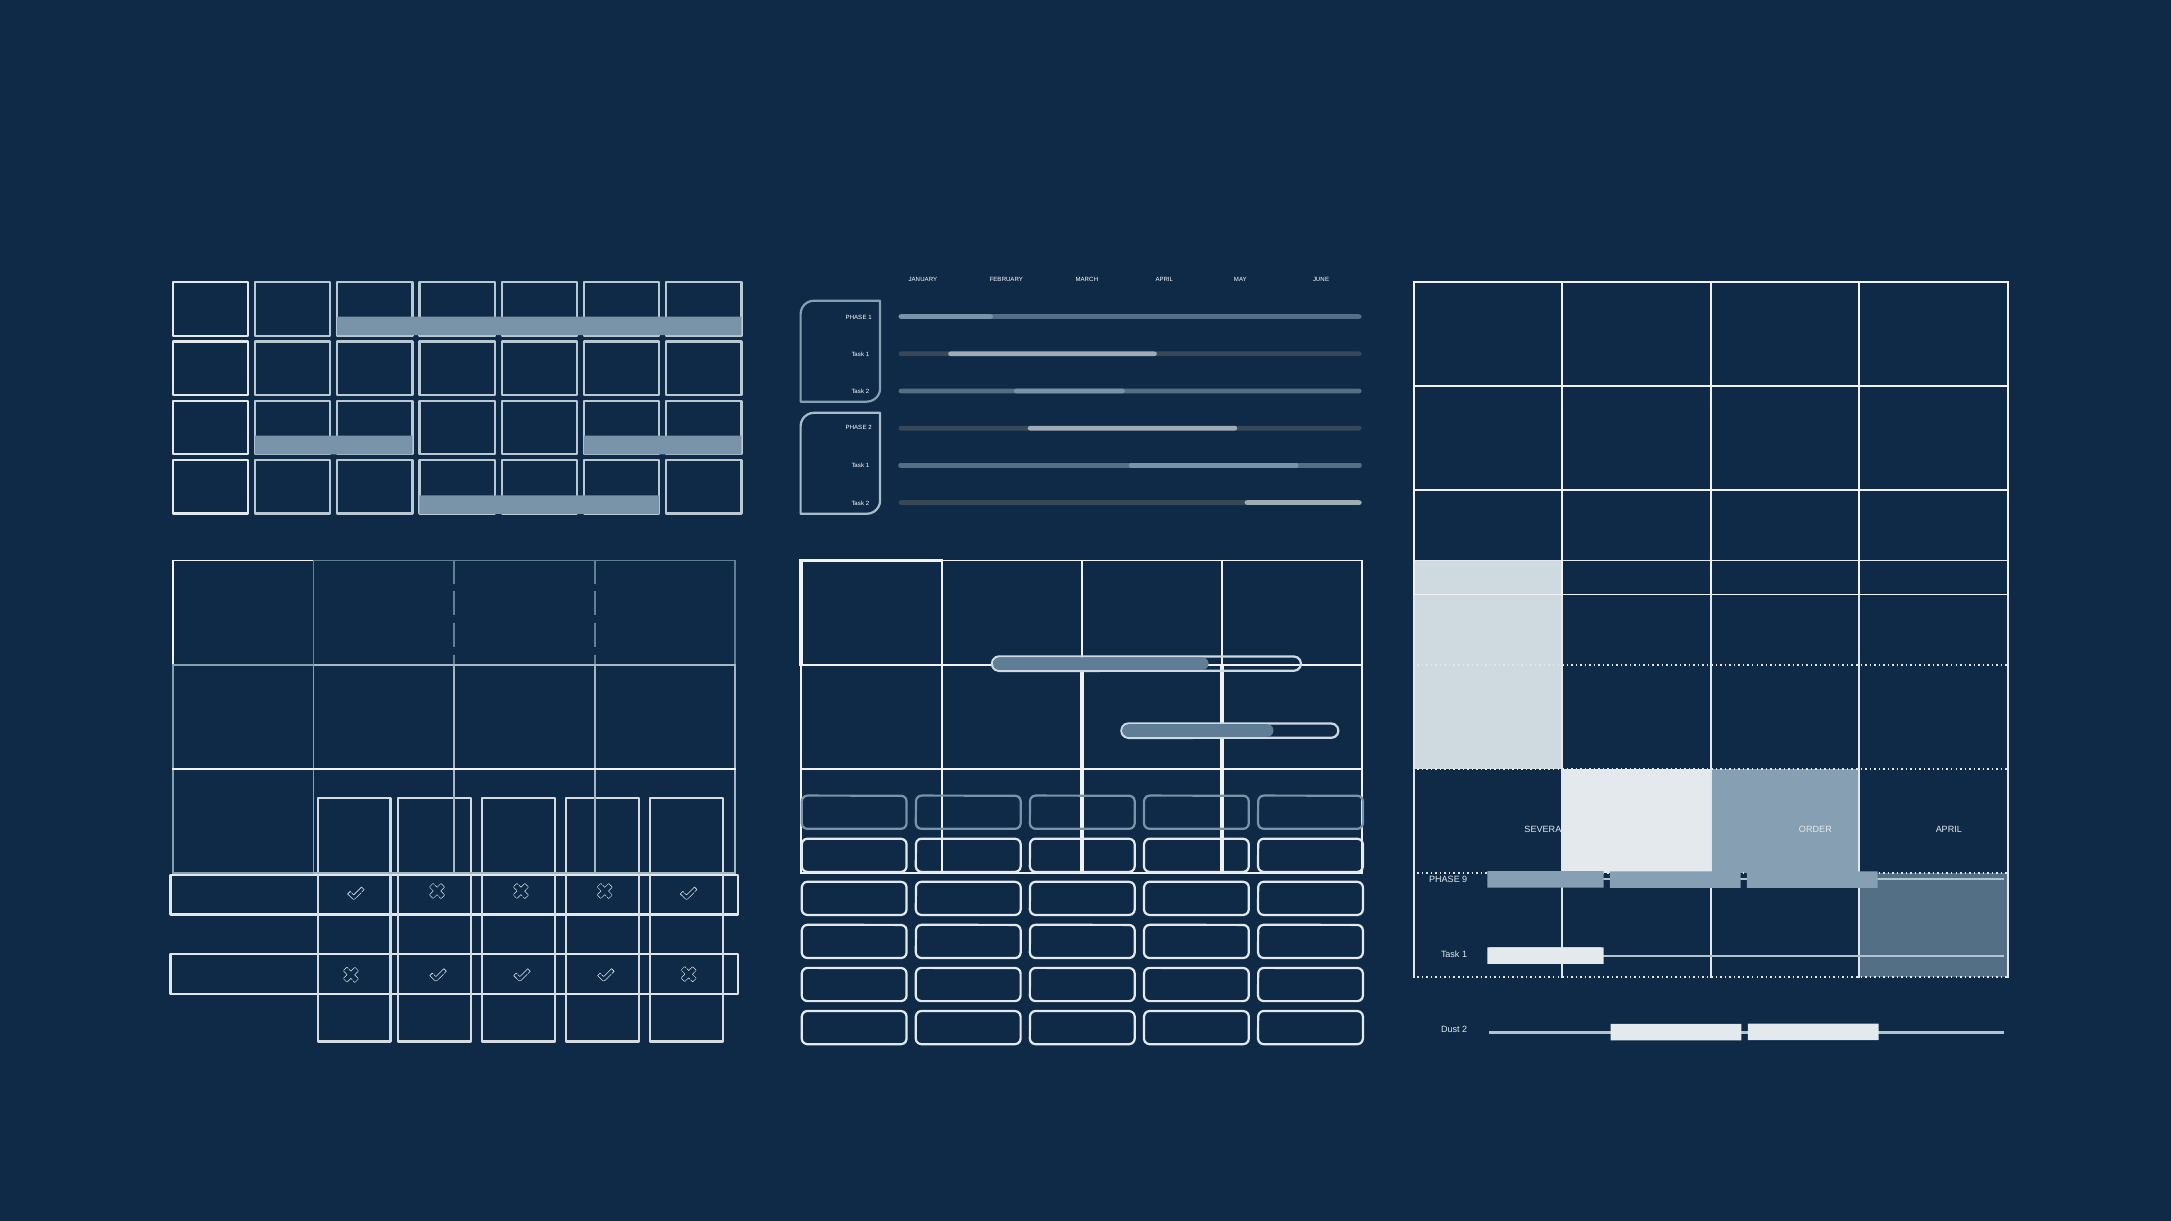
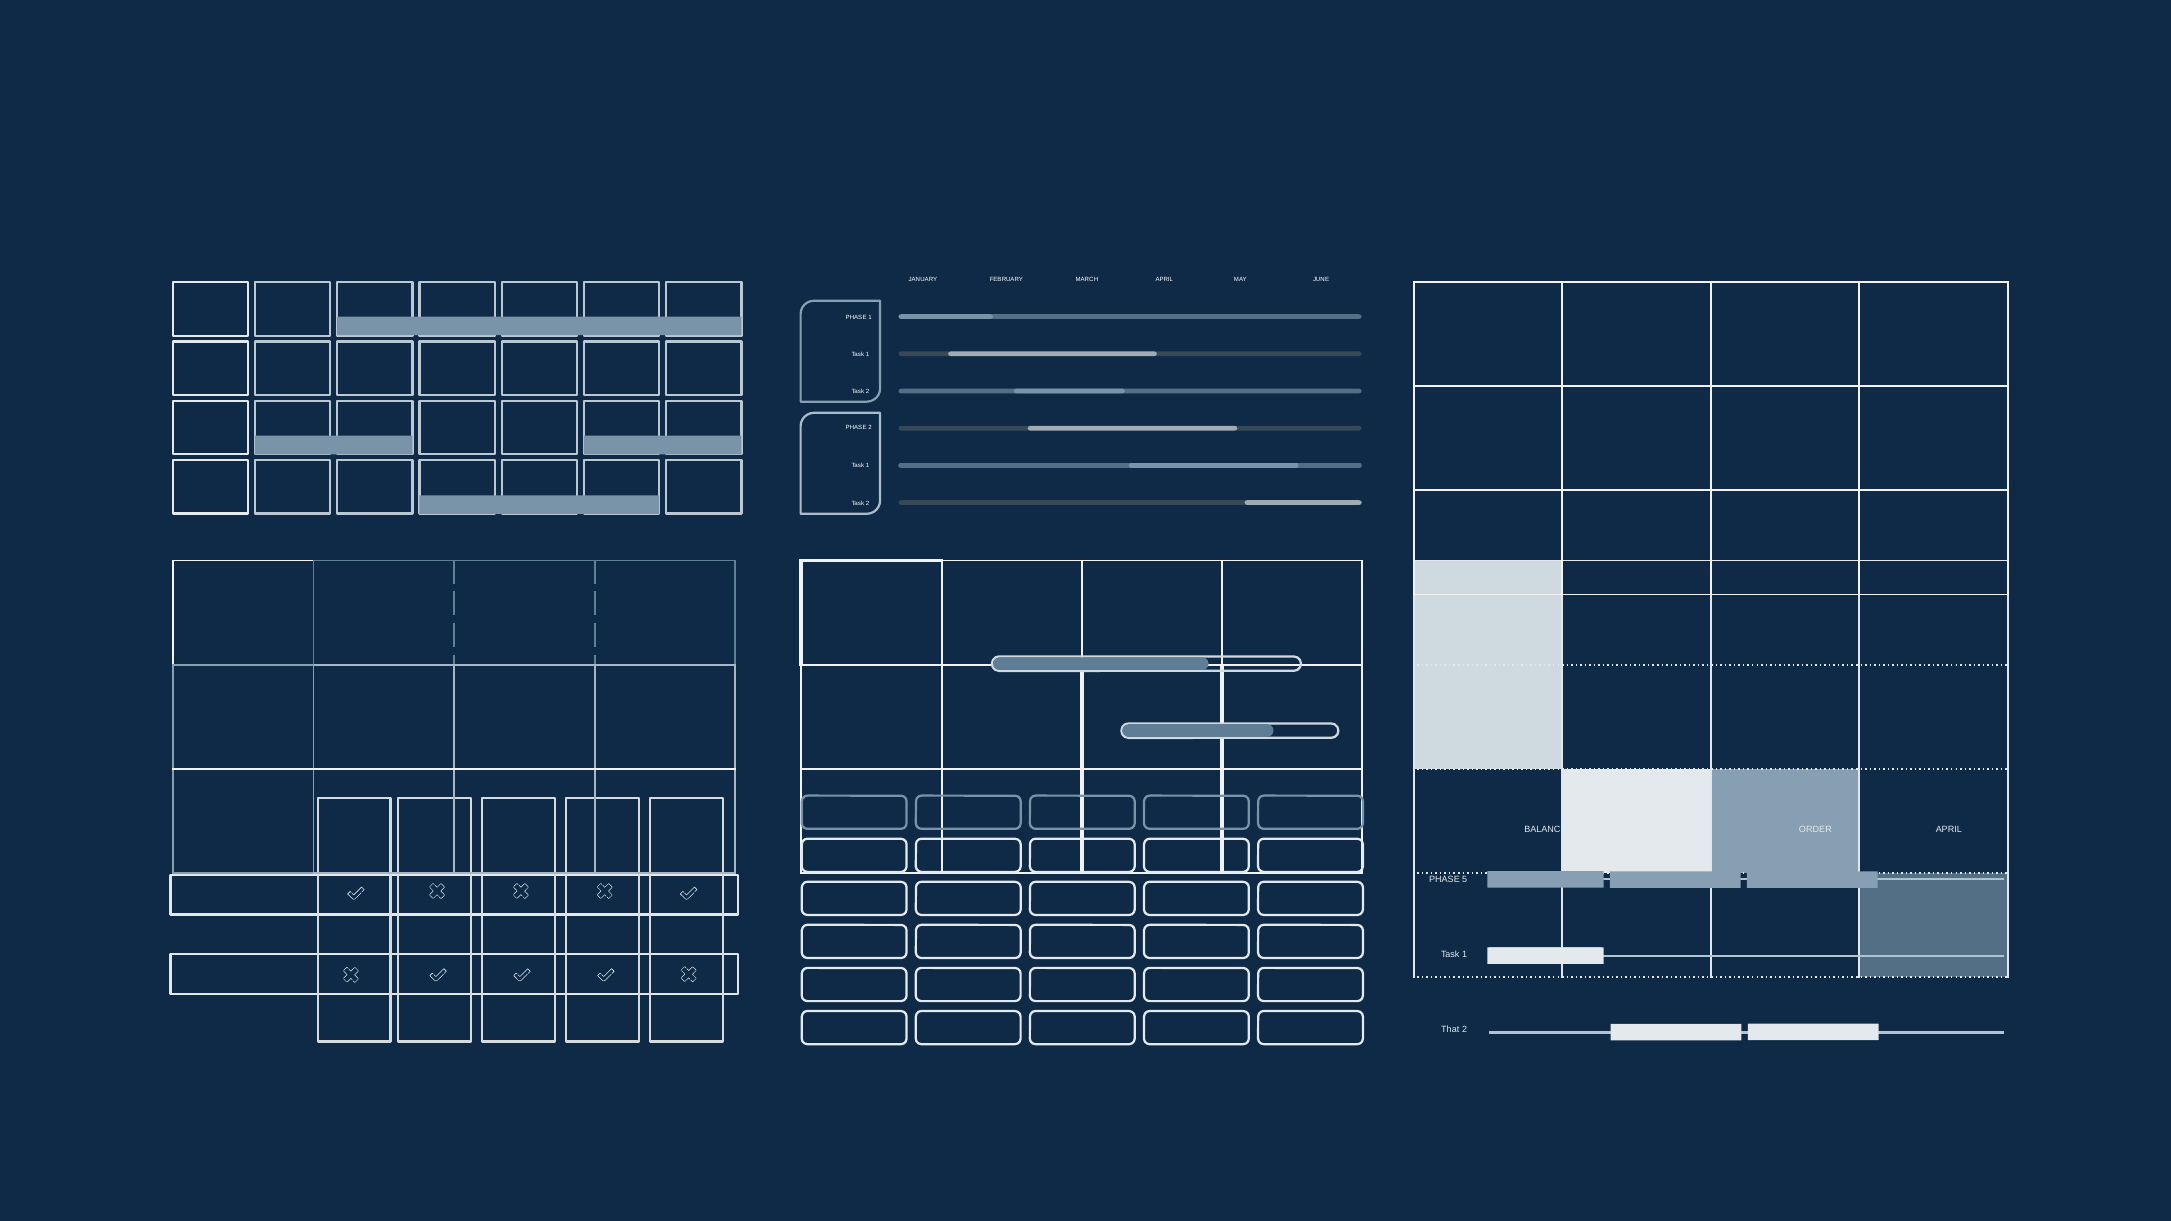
SEVERAL: SEVERAL -> BALANCE
9: 9 -> 5
Dust: Dust -> That
